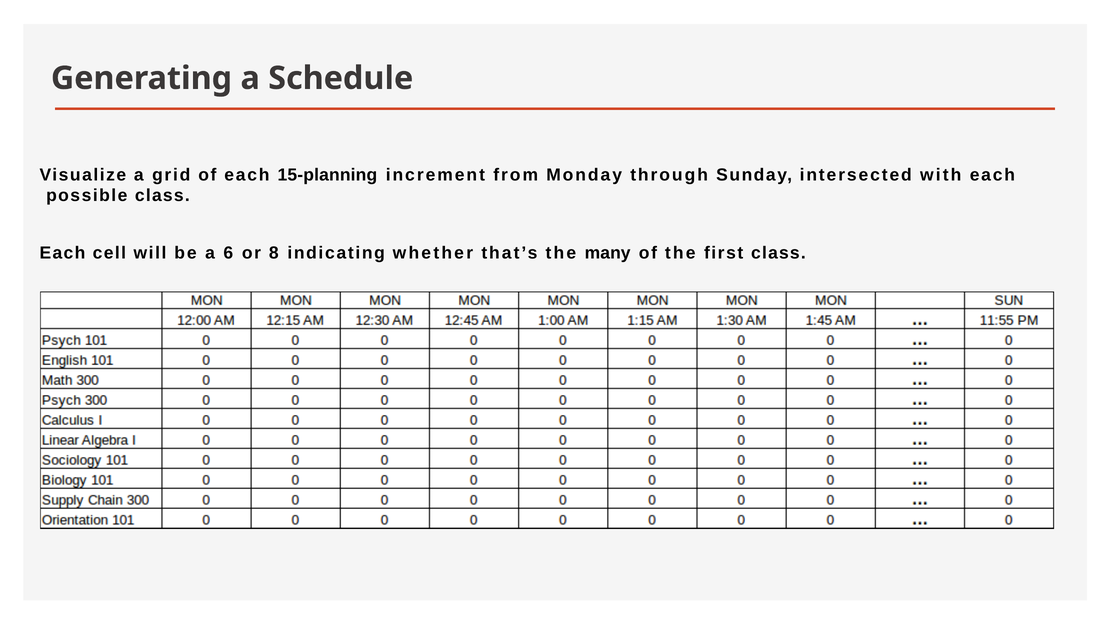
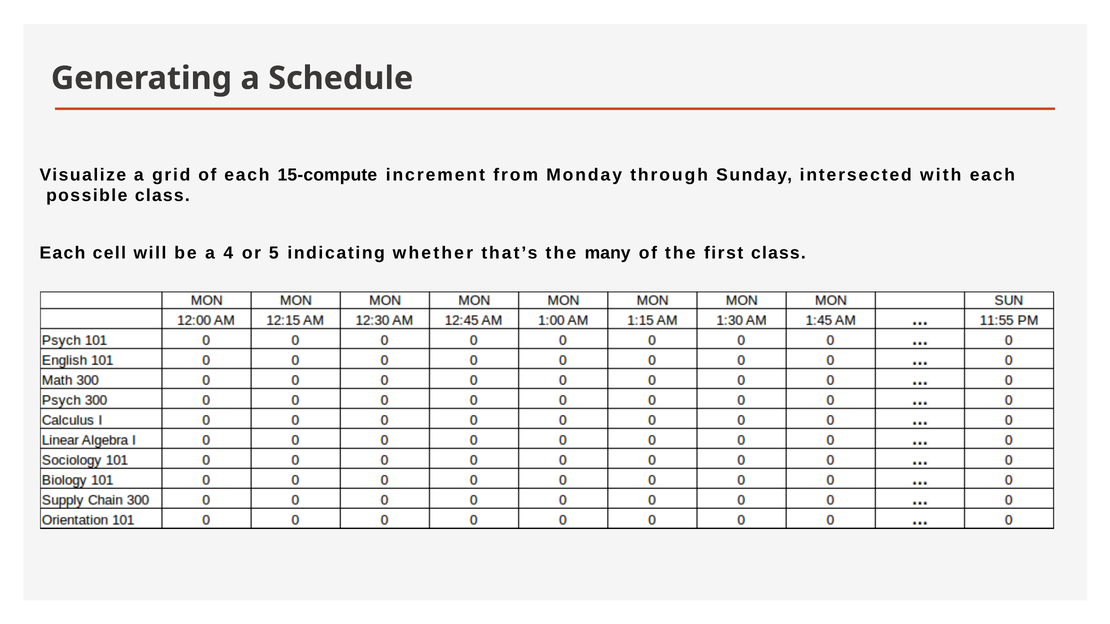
15-planning: 15-planning -> 15-compute
6: 6 -> 4
8: 8 -> 5
